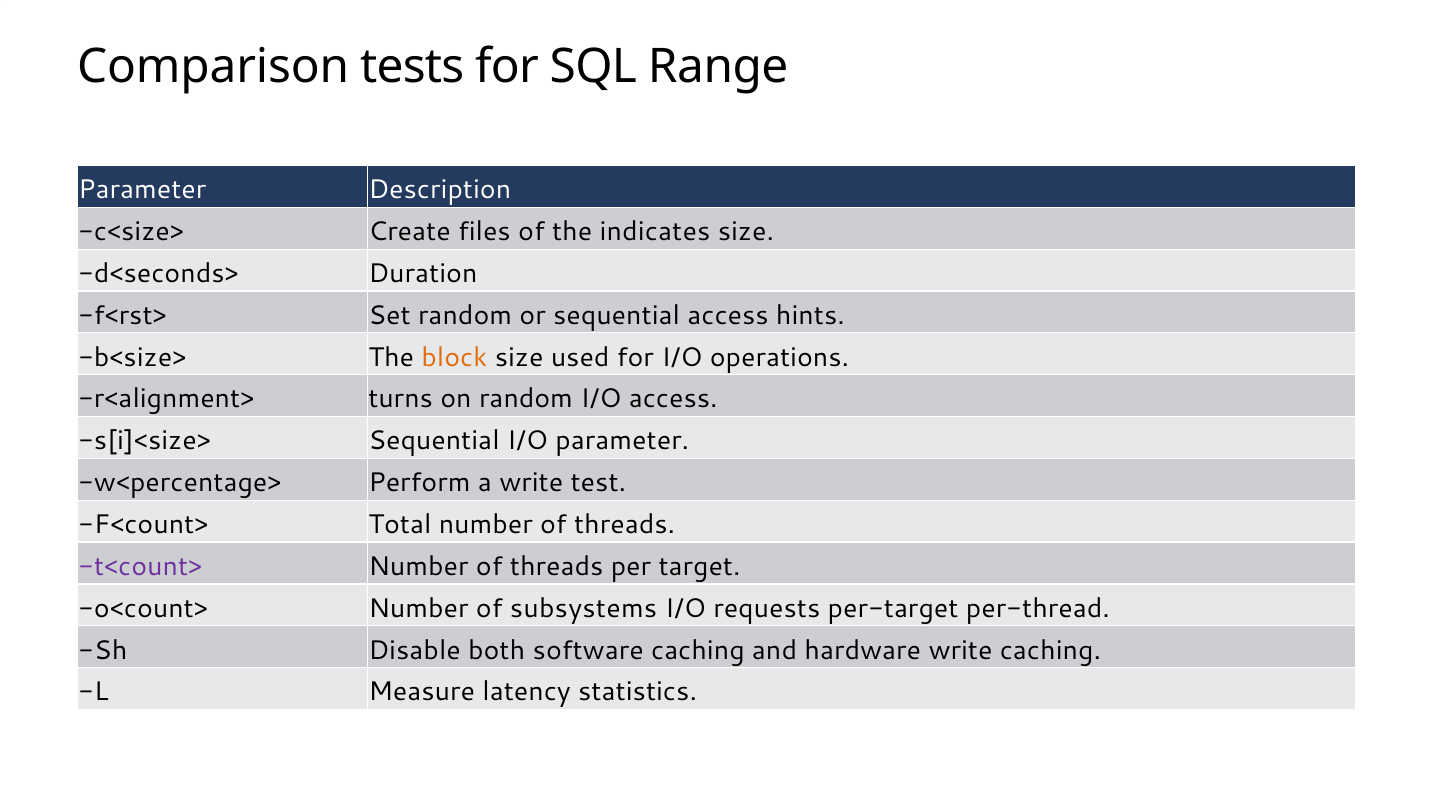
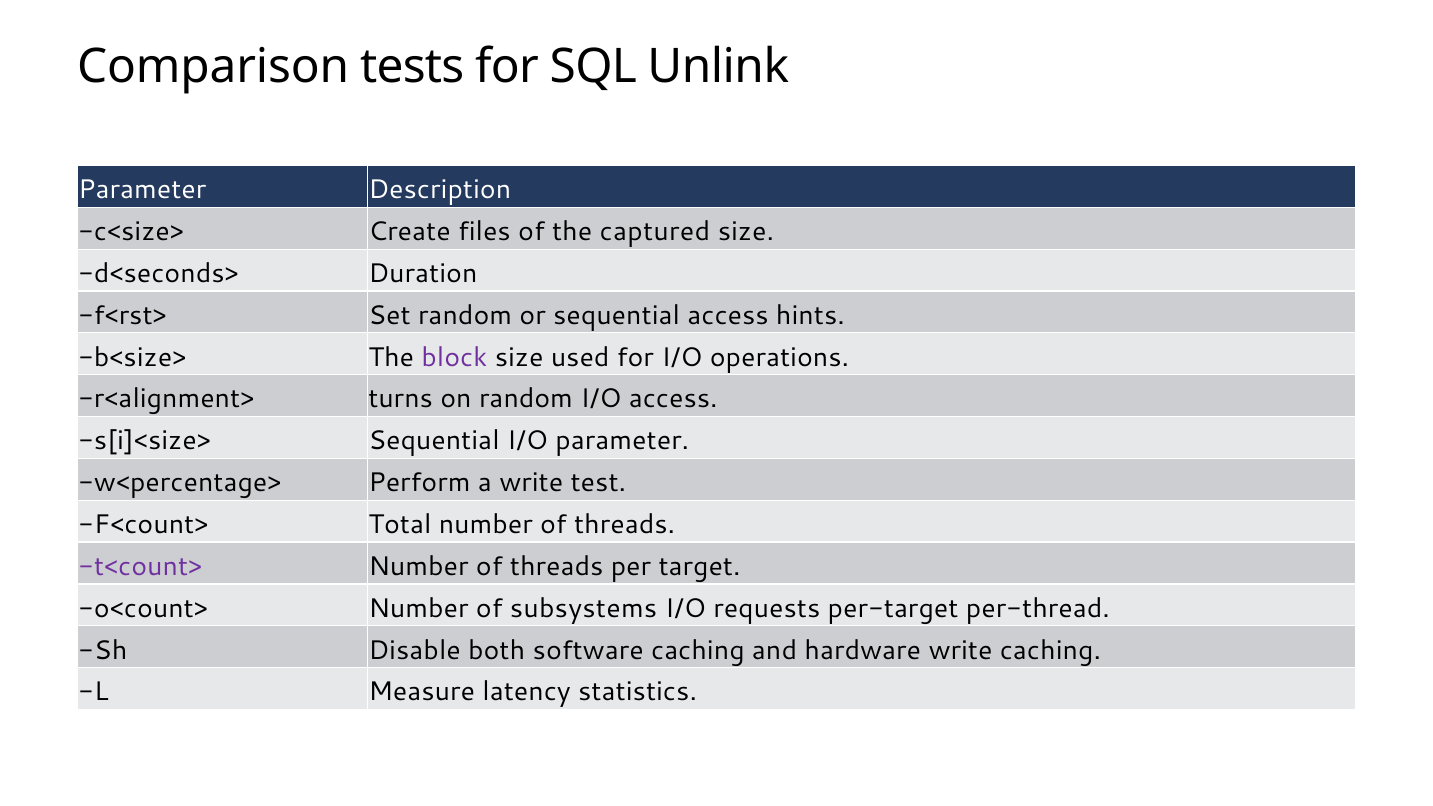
Range: Range -> Unlink
indicates: indicates -> captured
block colour: orange -> purple
